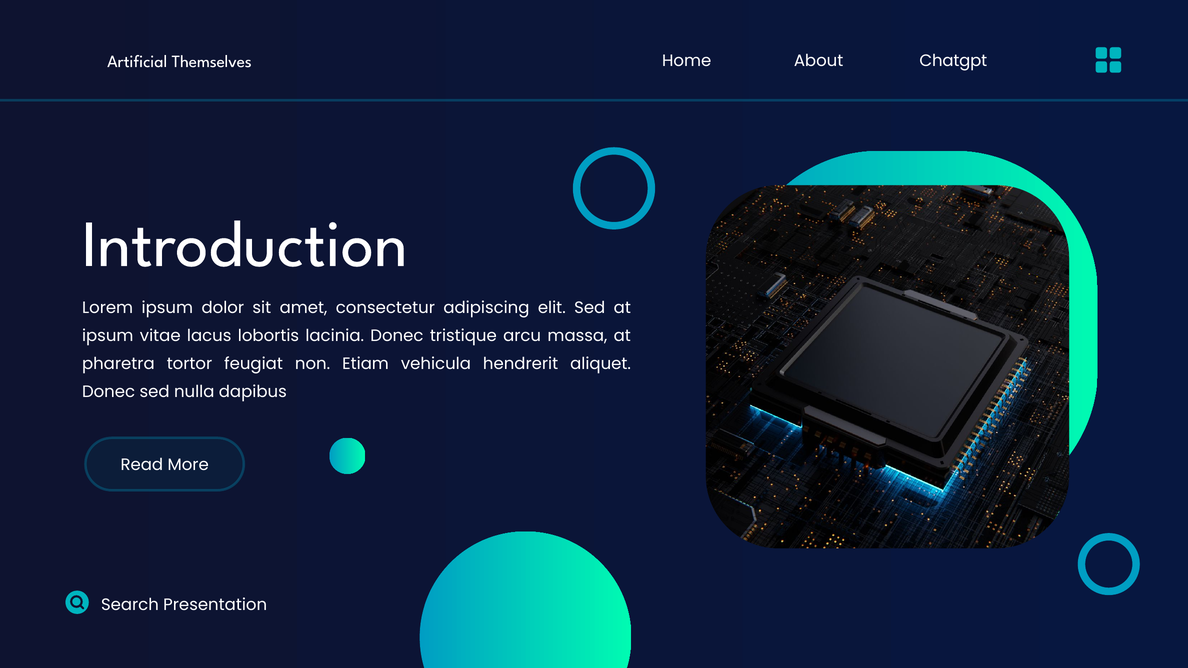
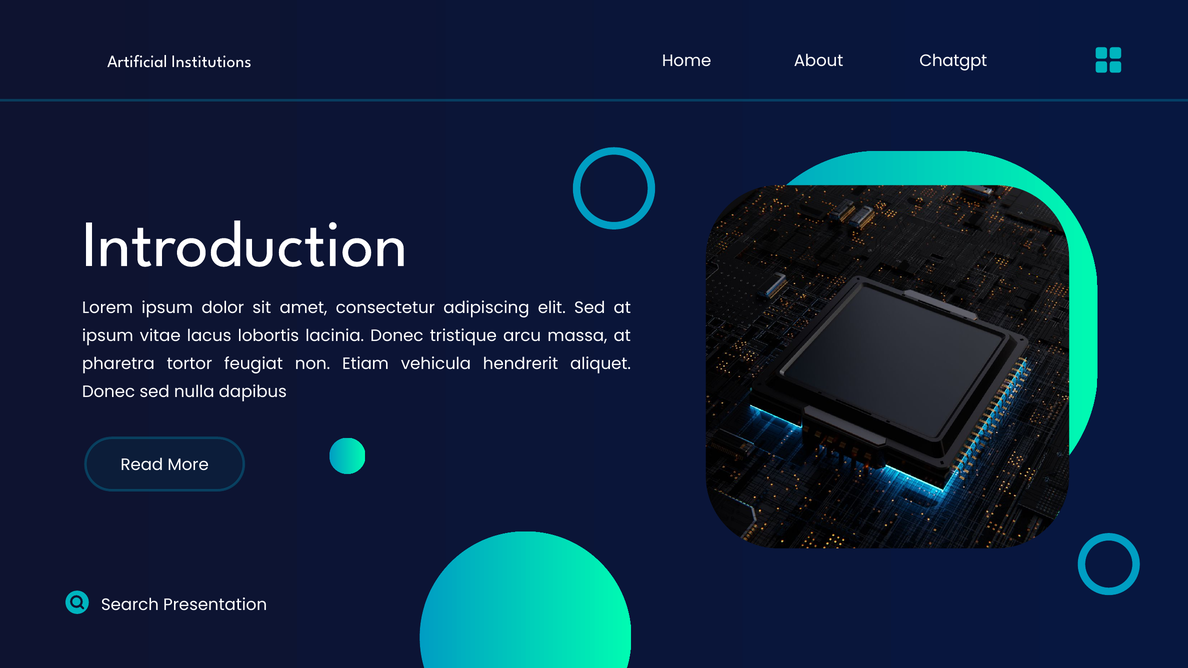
Themselves: Themselves -> Institutions
